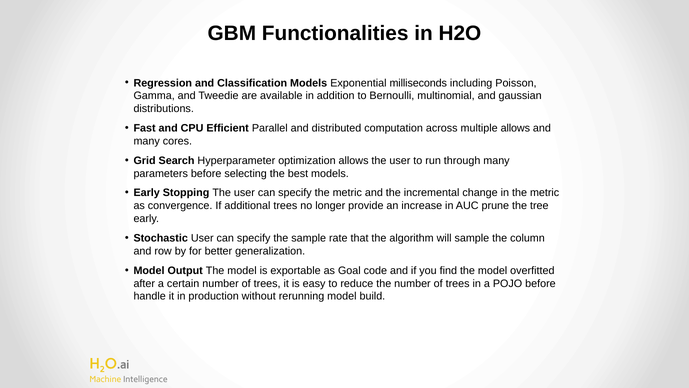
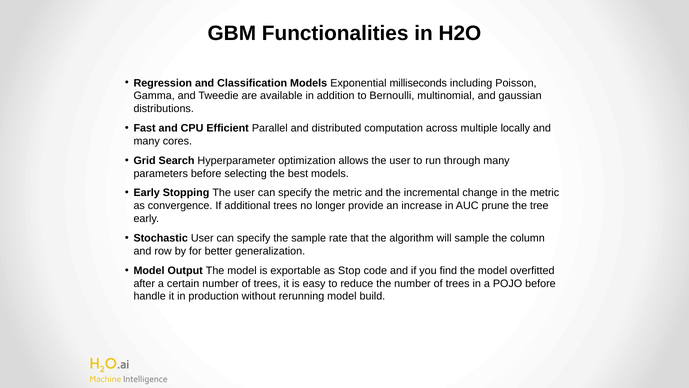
multiple allows: allows -> locally
Goal: Goal -> Stop
